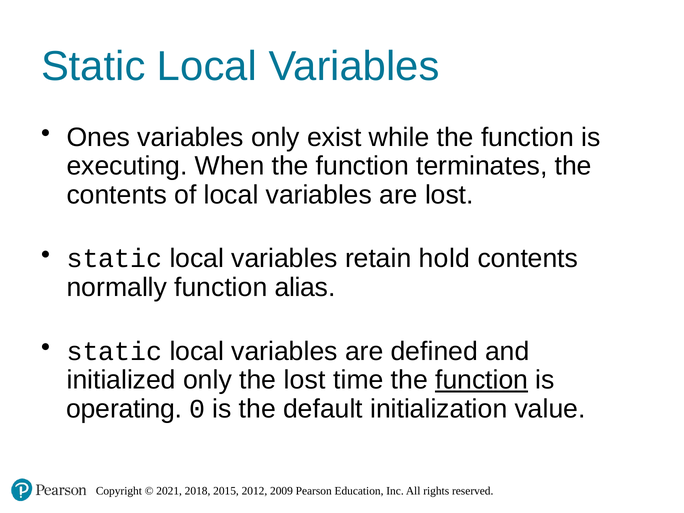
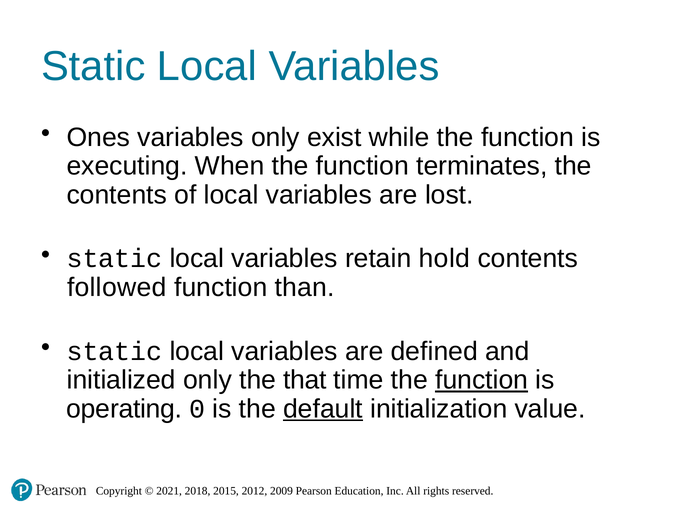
normally: normally -> followed
alias: alias -> than
the lost: lost -> that
default underline: none -> present
